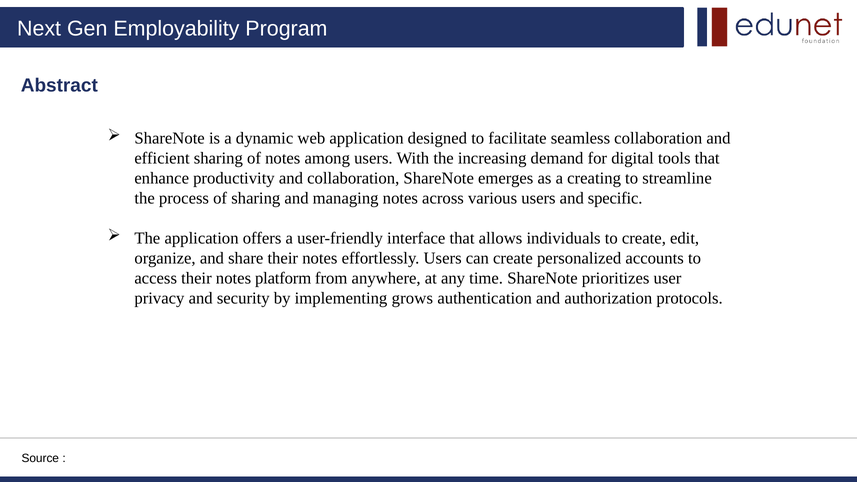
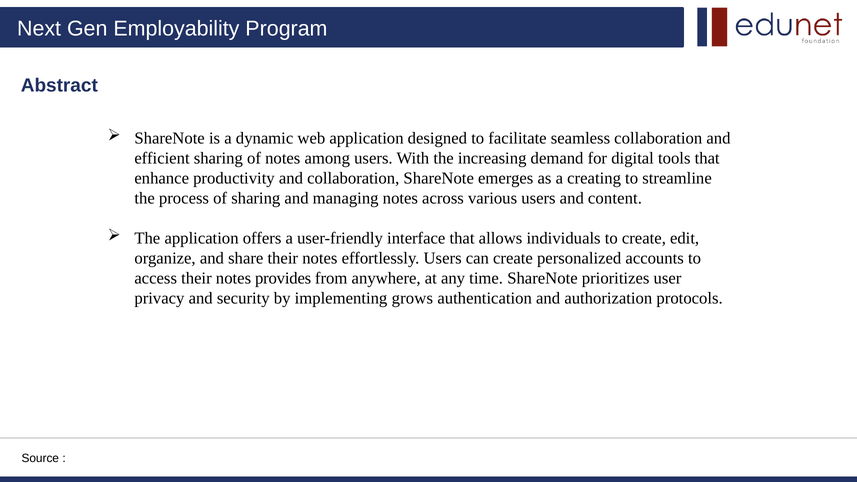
specific: specific -> content
platform: platform -> provides
